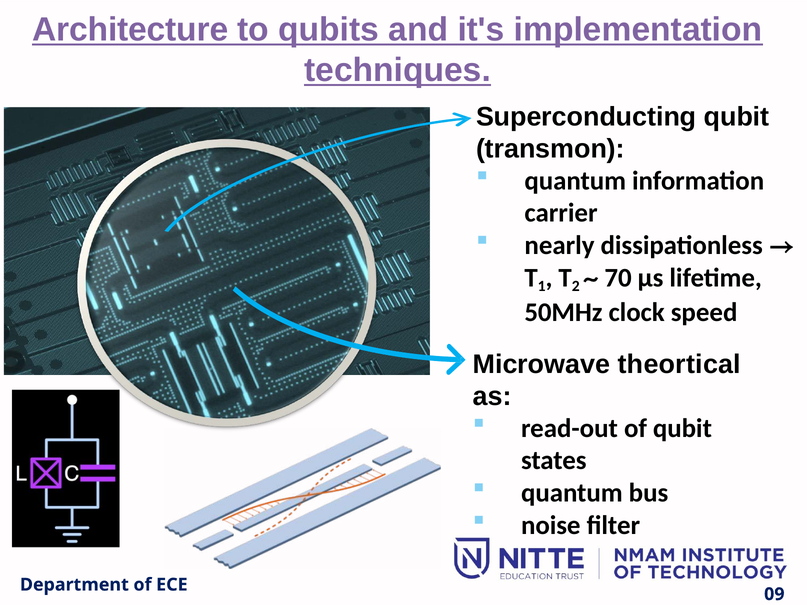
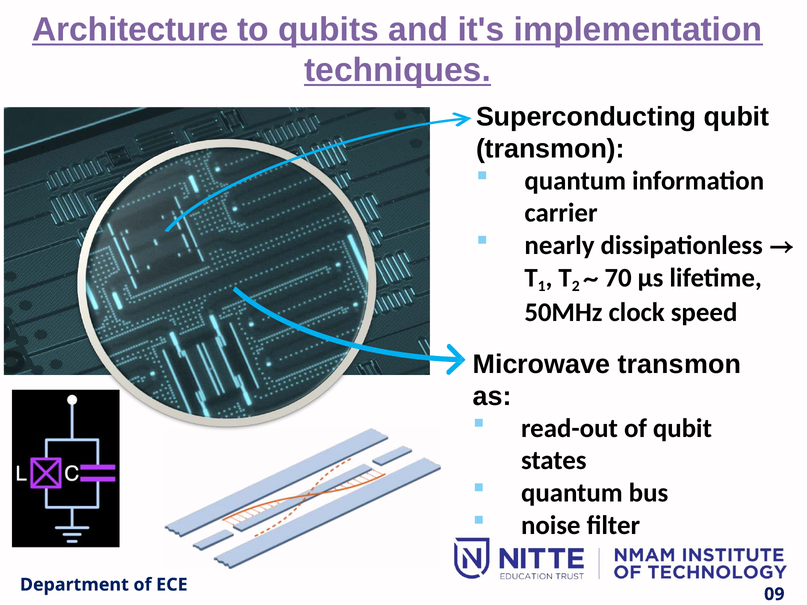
Microwave theortical: theortical -> transmon
